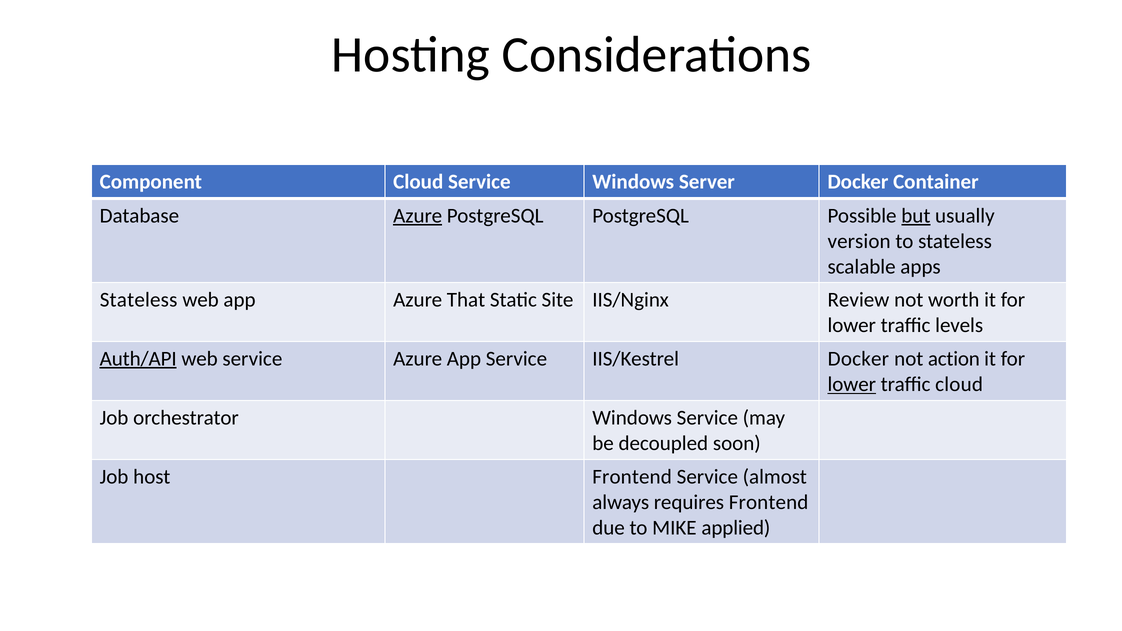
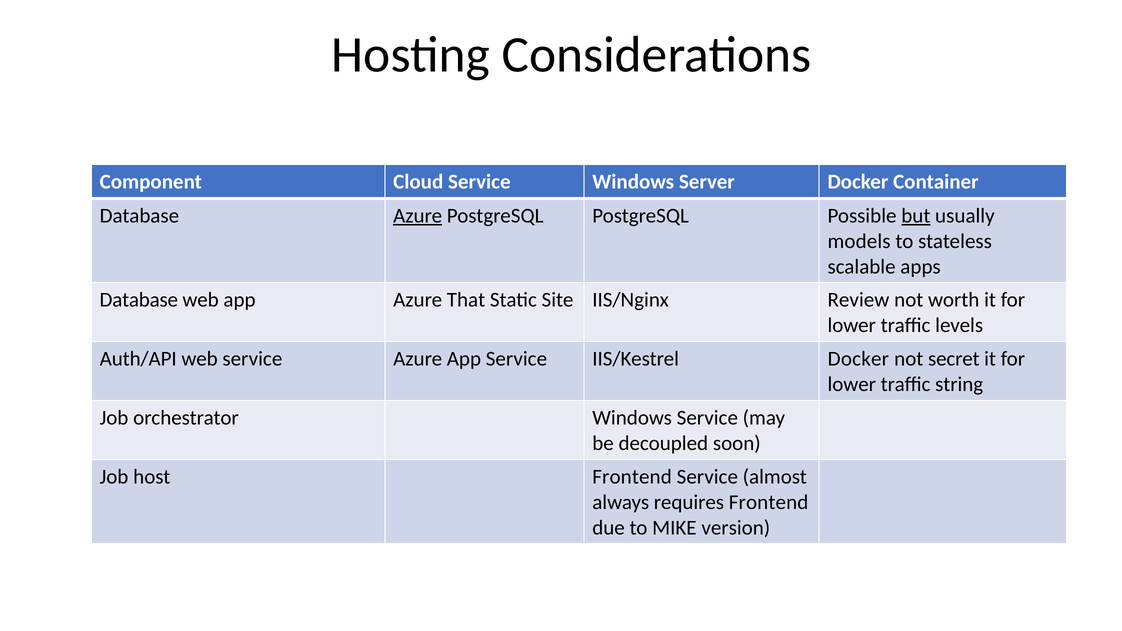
version: version -> models
Stateless at (139, 300): Stateless -> Database
Auth/API underline: present -> none
action: action -> secret
lower at (852, 385) underline: present -> none
traffic cloud: cloud -> string
applied: applied -> version
